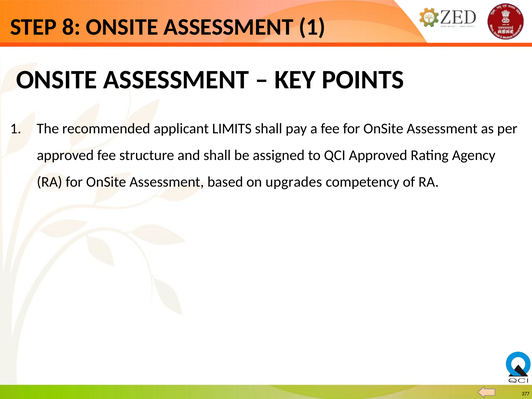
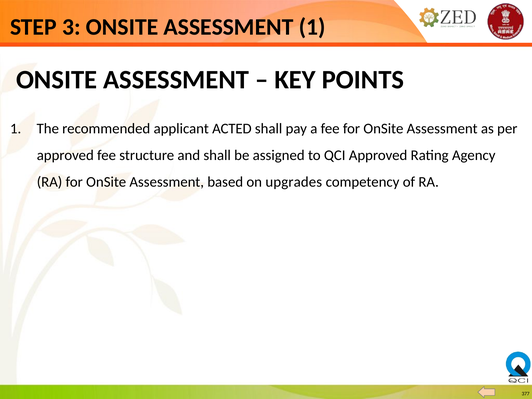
8: 8 -> 3
LIMITS: LIMITS -> ACTED
